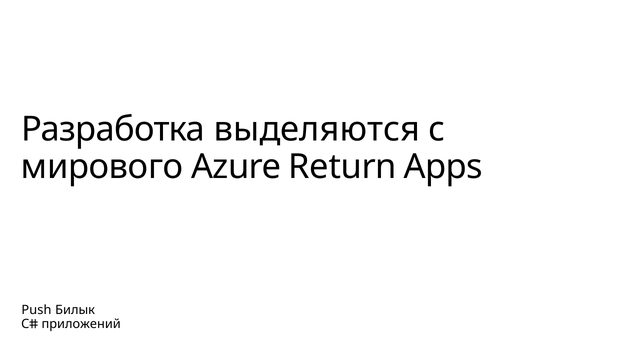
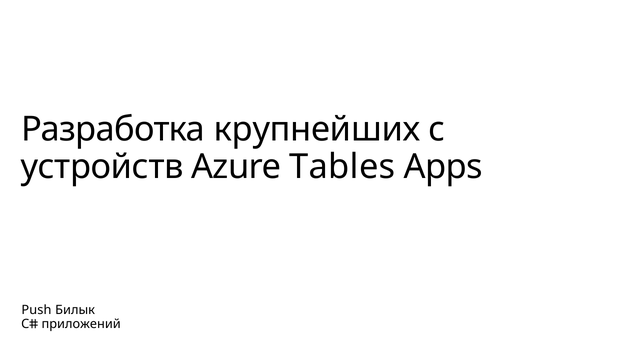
выделяются: выделяются -> крупнейших
мирового: мирового -> устройств
Return: Return -> Tables
